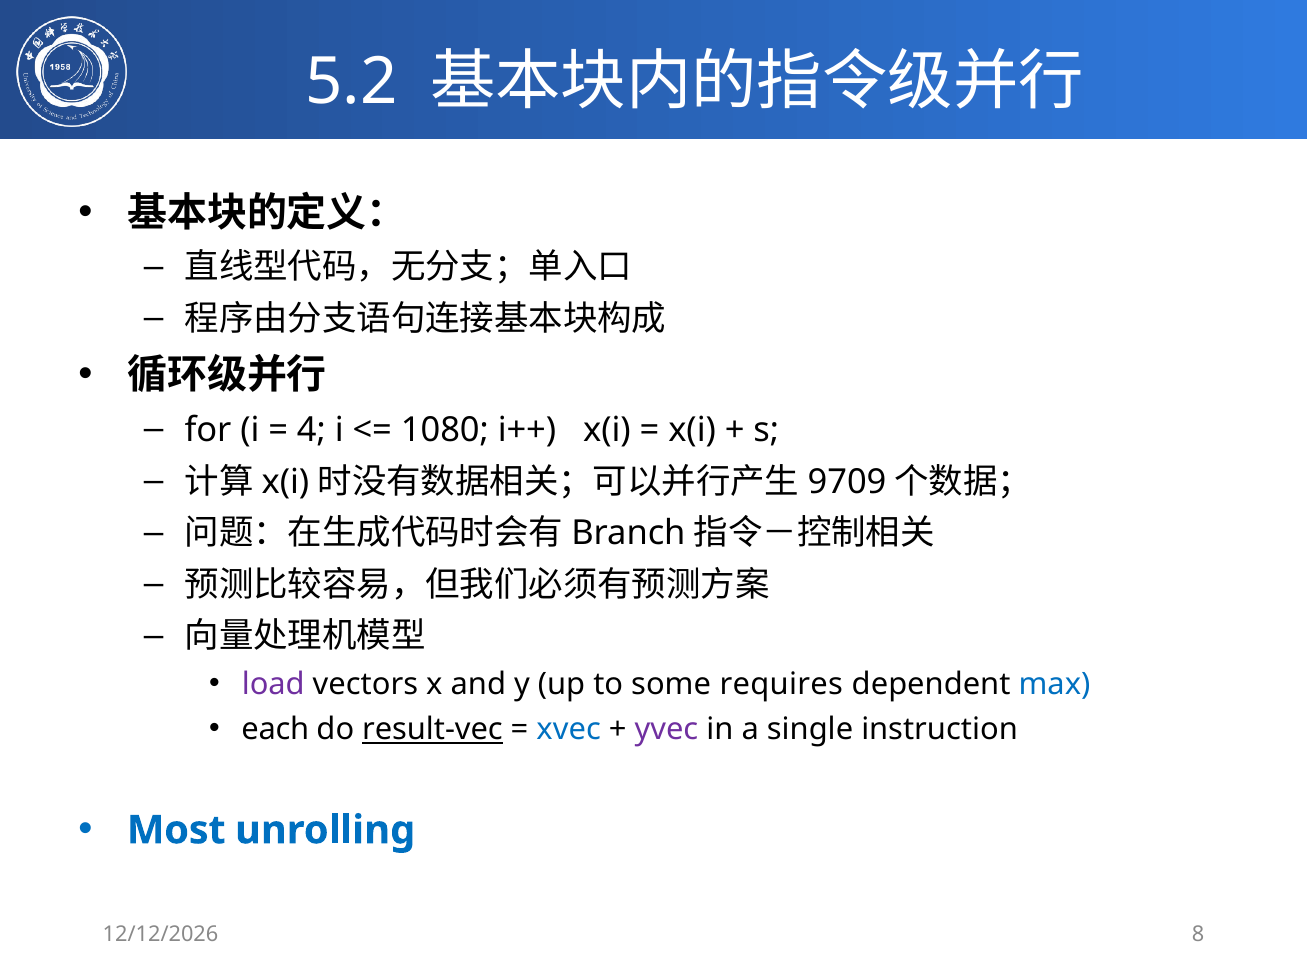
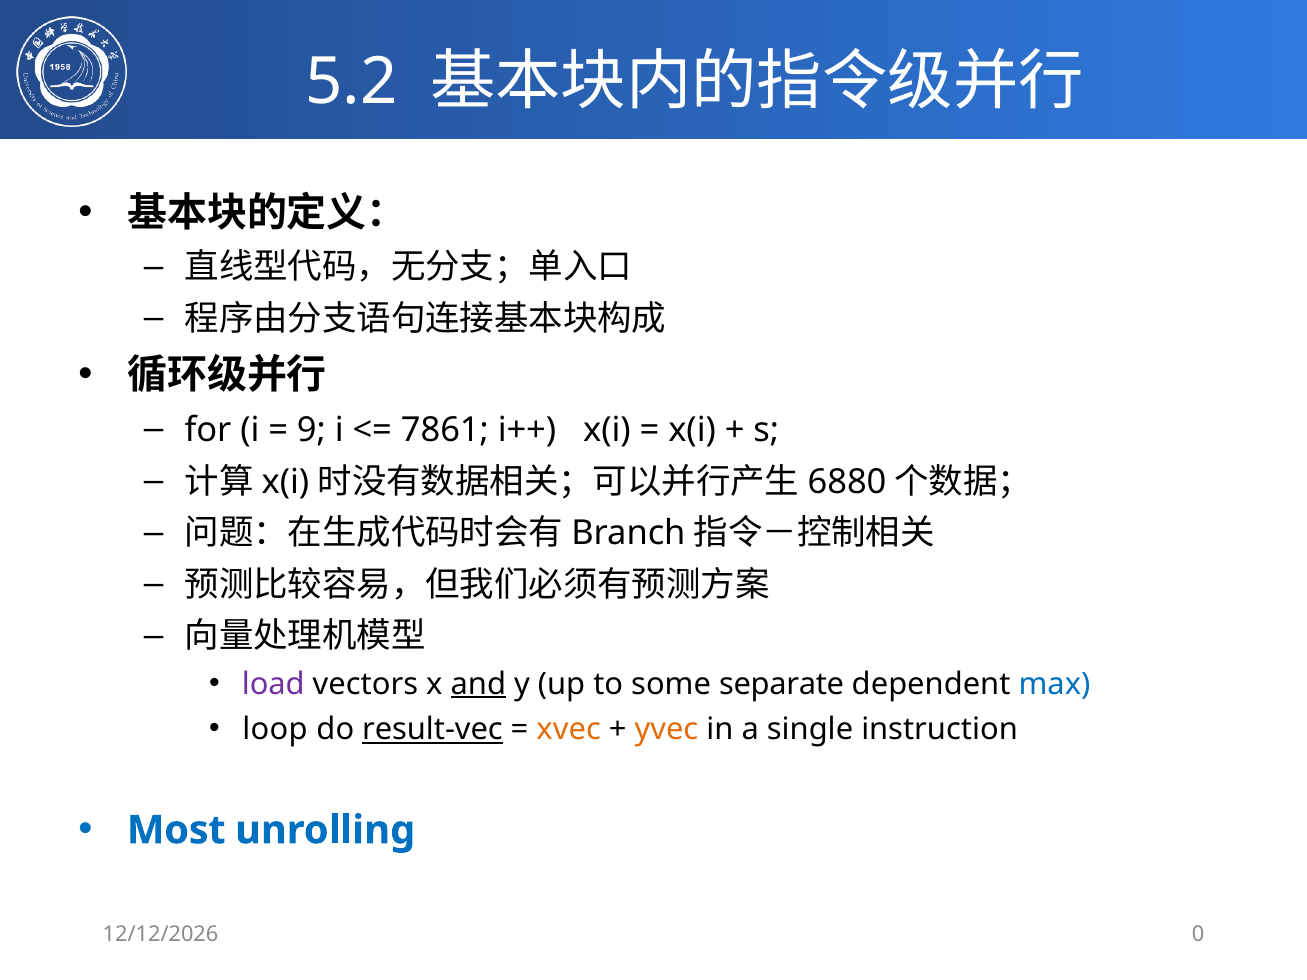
4: 4 -> 9
1080: 1080 -> 7861
9709: 9709 -> 6880
and underline: none -> present
requires: requires -> separate
each: each -> loop
xvec colour: blue -> orange
yvec colour: purple -> orange
8: 8 -> 0
